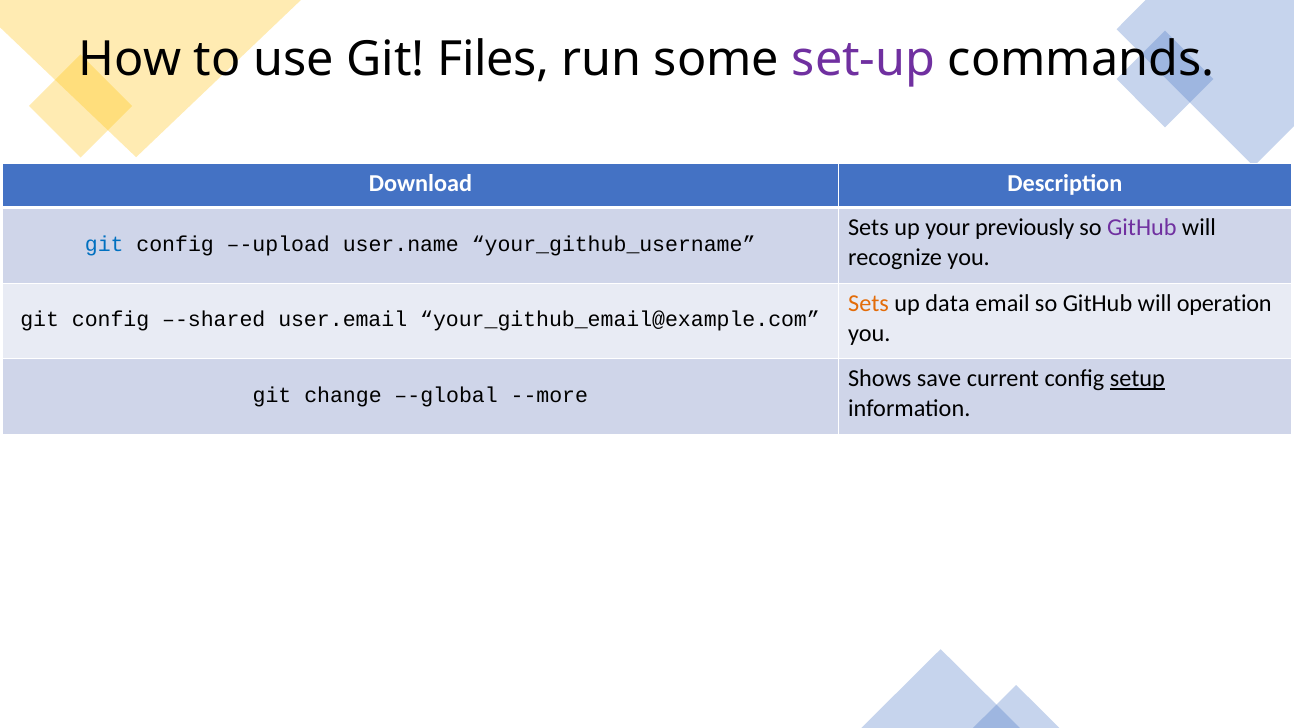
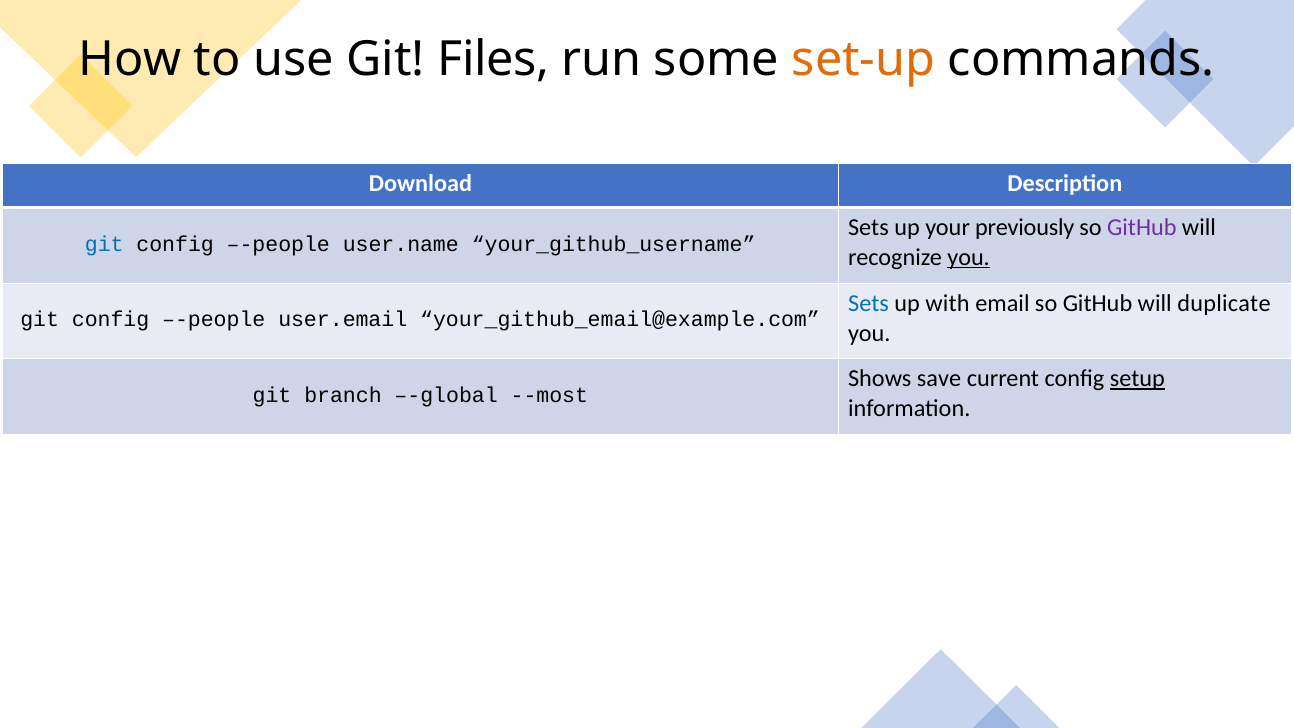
set-up colour: purple -> orange
–-upload at (278, 244): –-upload -> –-people
you at (969, 257) underline: none -> present
Sets at (869, 304) colour: orange -> blue
data: data -> with
operation: operation -> duplicate
–-shared at (214, 320): –-shared -> –-people
change: change -> branch
--more: --more -> --most
